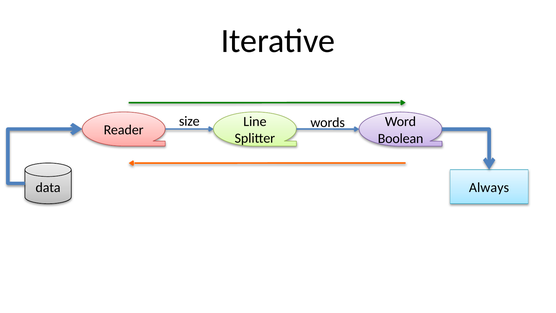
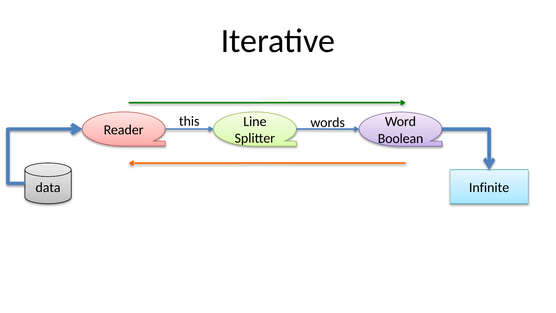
size: size -> this
Always: Always -> Infinite
